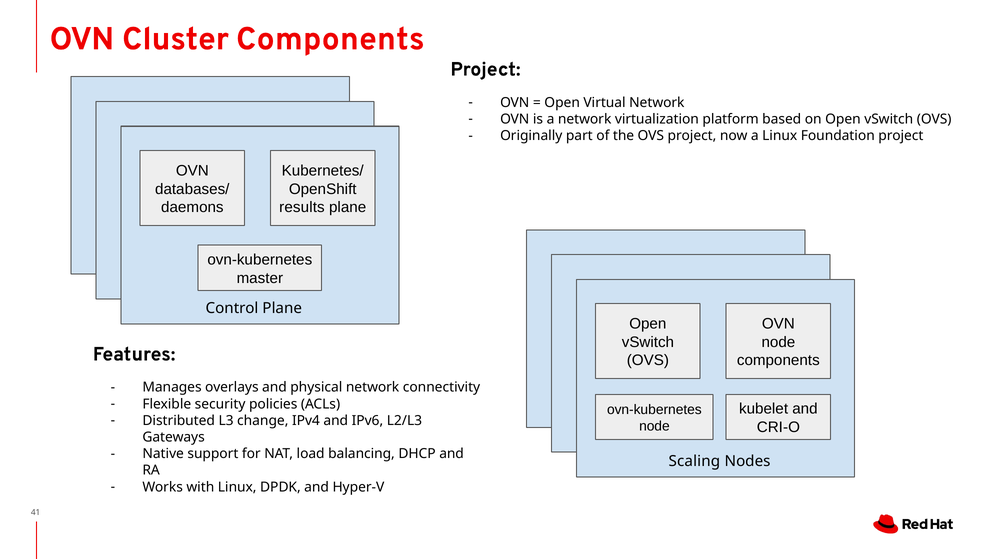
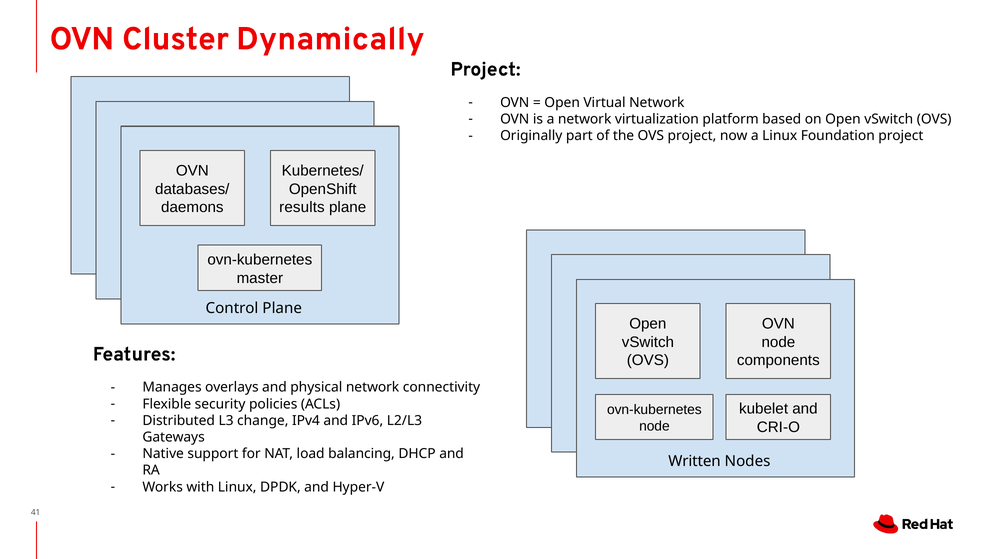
Cluster Components: Components -> Dynamically
Scaling: Scaling -> Written
